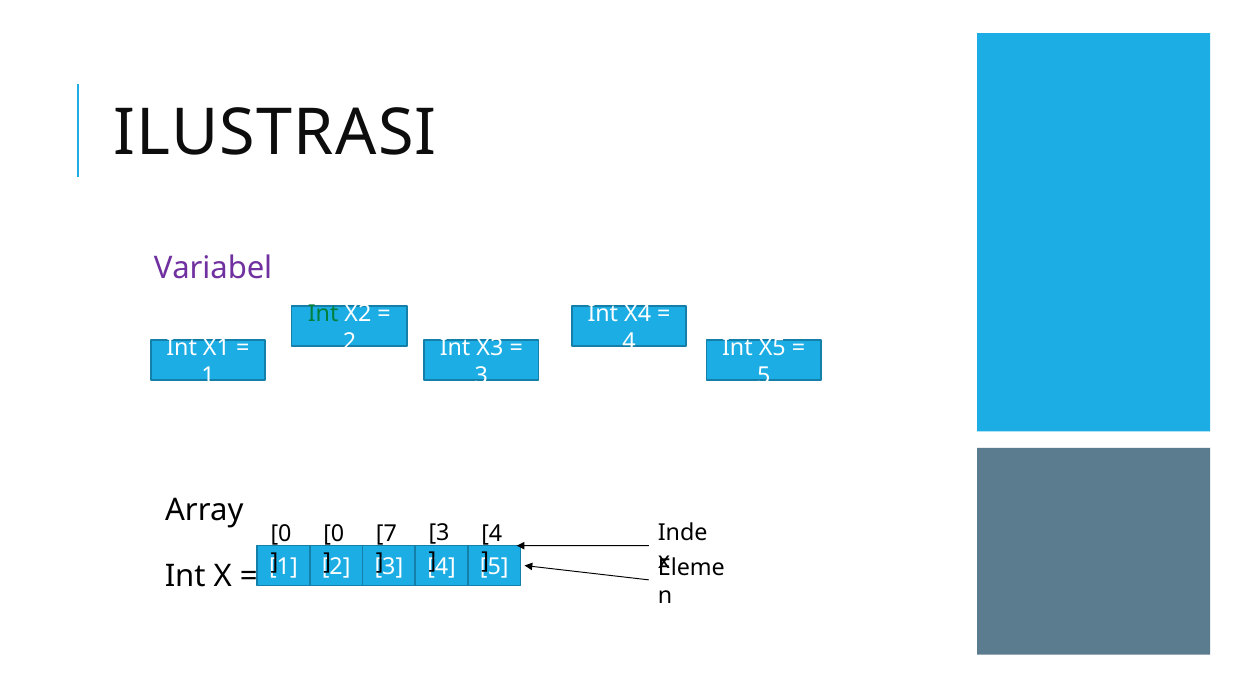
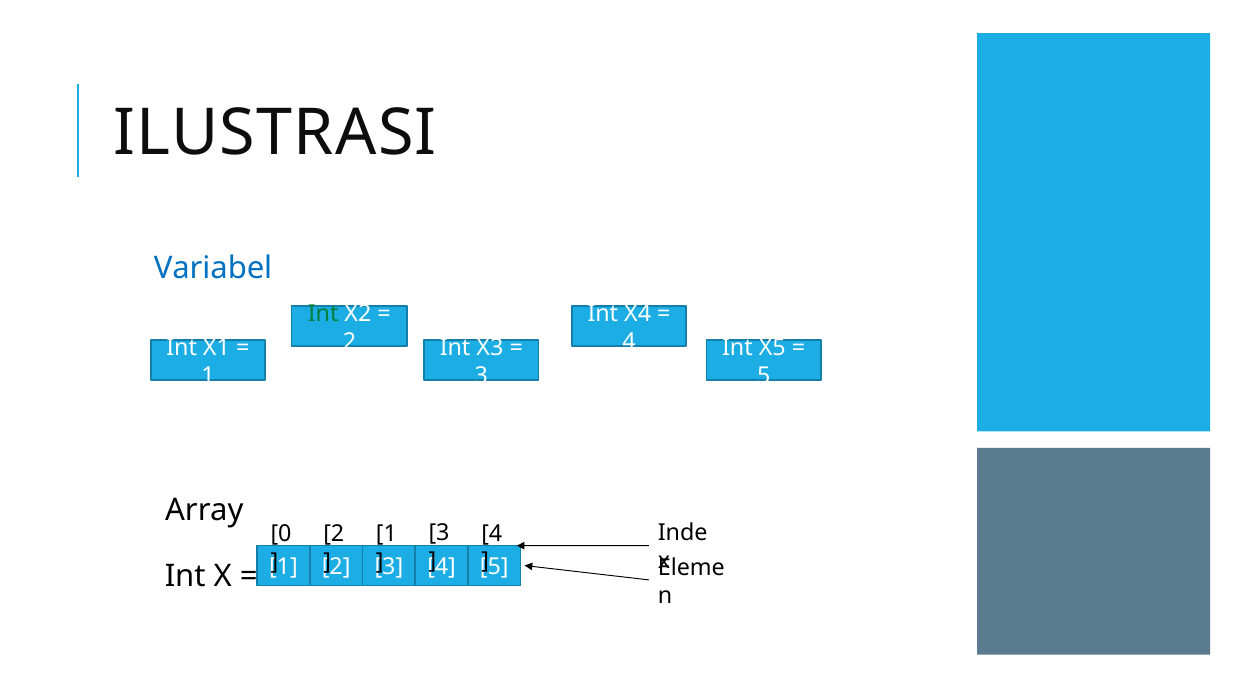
Variabel colour: purple -> blue
0 at (334, 534): 0 -> 2
7 at (386, 534): 7 -> 1
